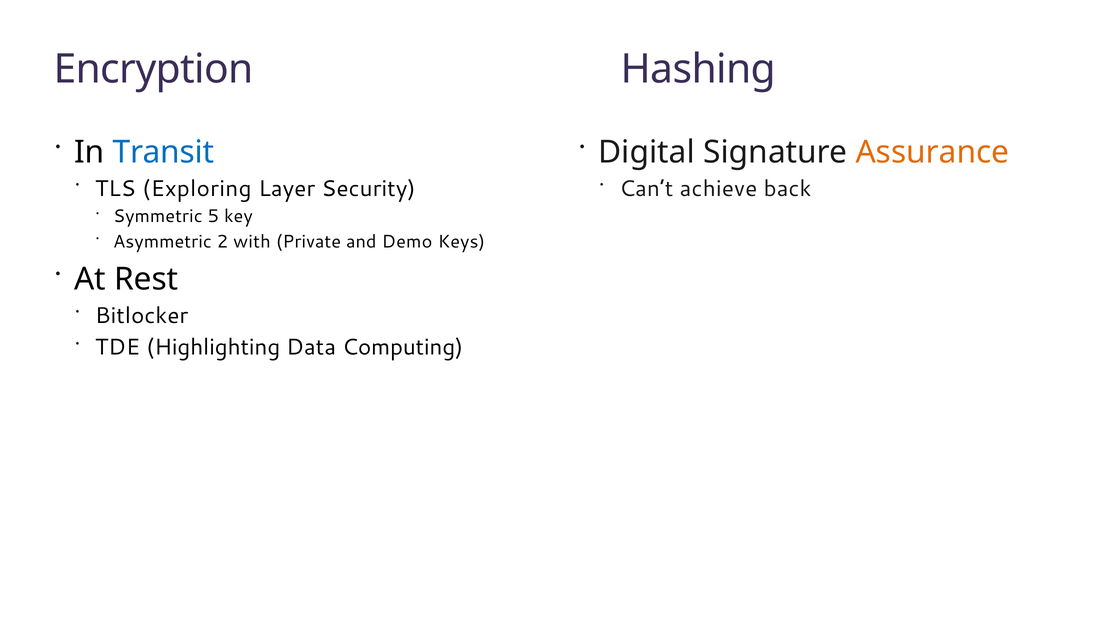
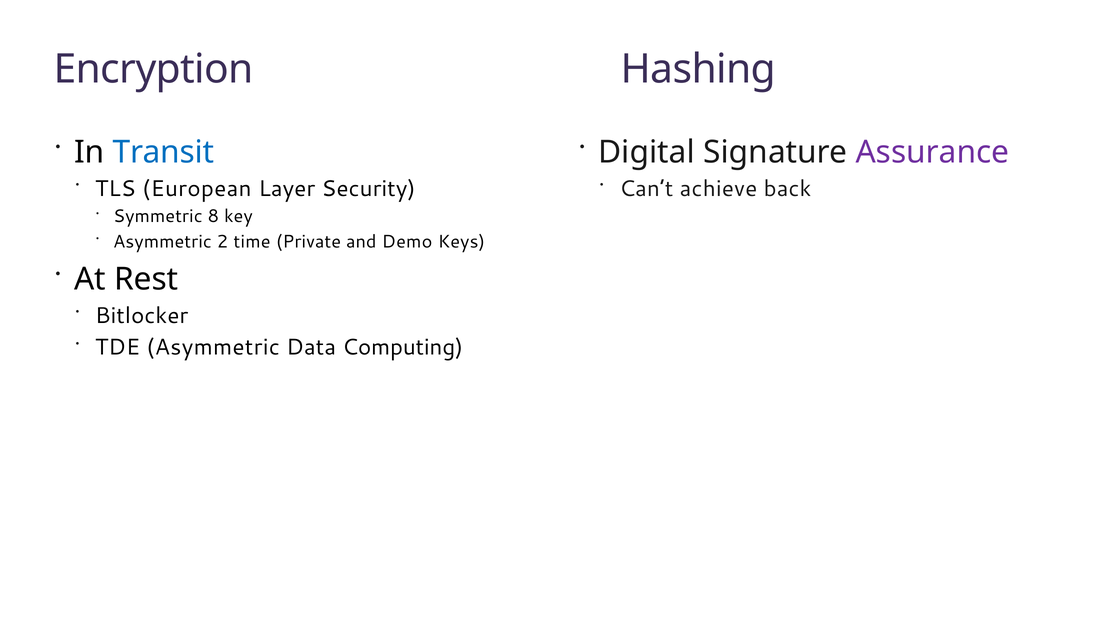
Assurance colour: orange -> purple
Exploring: Exploring -> European
5: 5 -> 8
with: with -> time
TDE Highlighting: Highlighting -> Asymmetric
